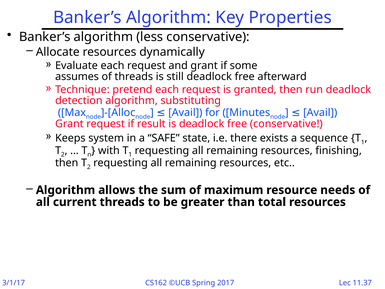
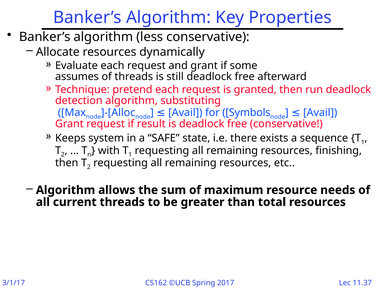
Minutes: Minutes -> Symbols
